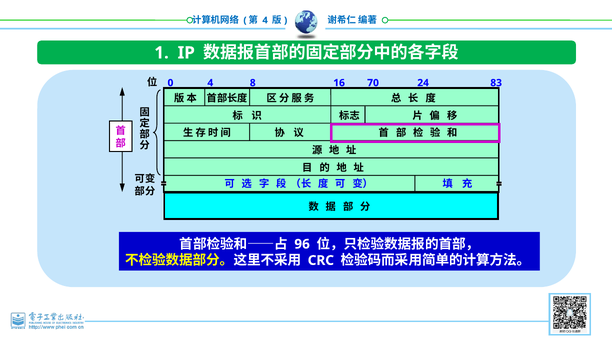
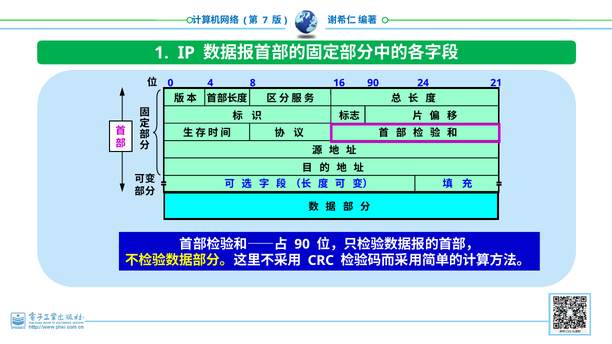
4 at (265, 20): 4 -> 7
16 70: 70 -> 90
83: 83 -> 21
96 at (302, 244): 96 -> 90
